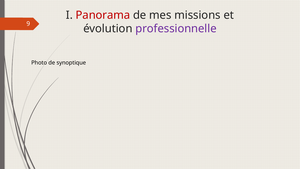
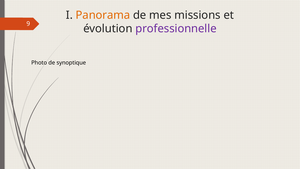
Panorama colour: red -> orange
